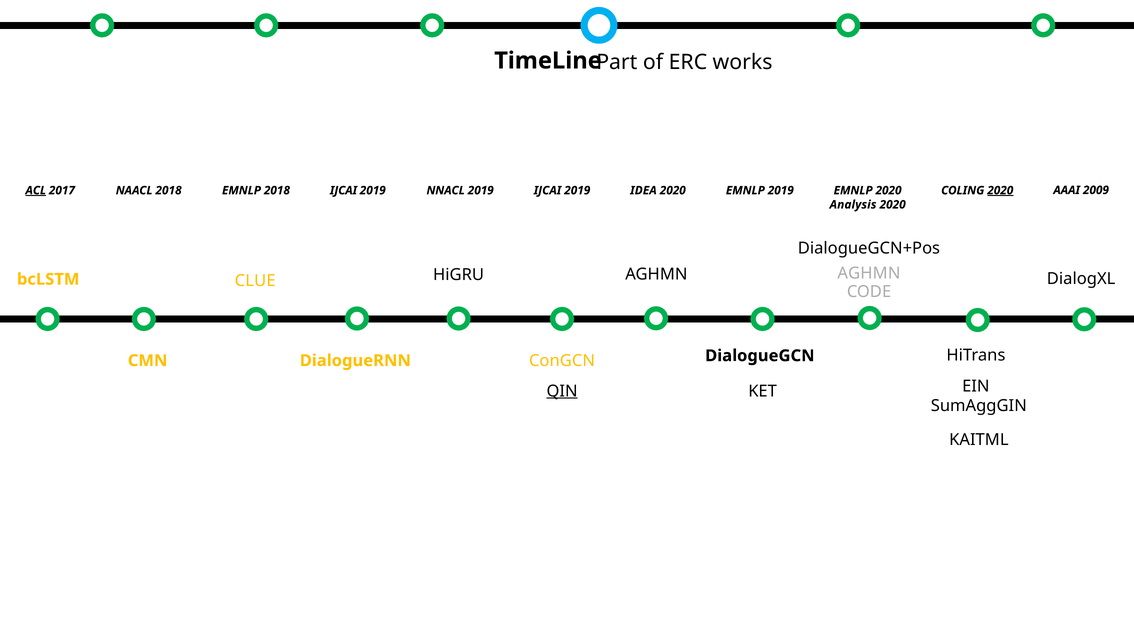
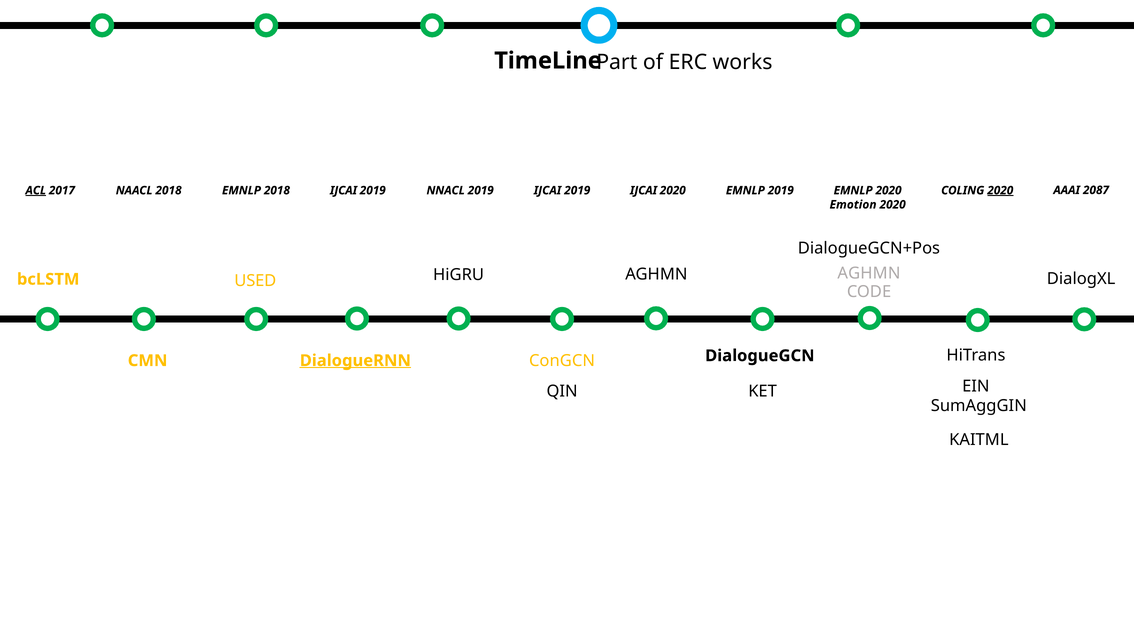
IDEA at (643, 190): IDEA -> IJCAI
2009: 2009 -> 2087
Analysis: Analysis -> Emotion
CLUE: CLUE -> USED
DialogueRNN underline: none -> present
QIN underline: present -> none
